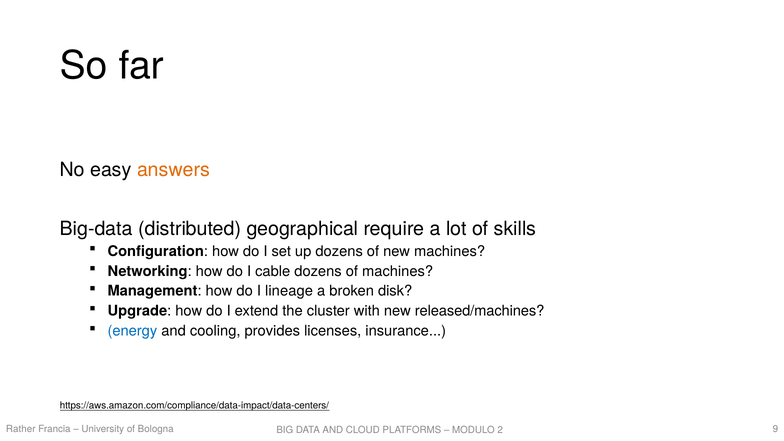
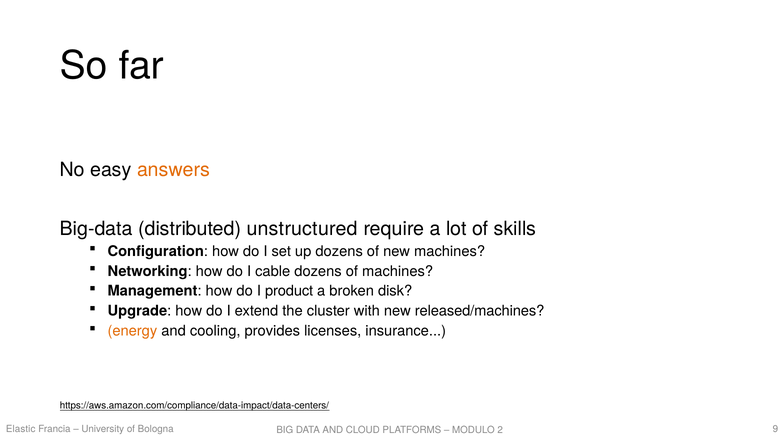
geographical: geographical -> unstructured
lineage: lineage -> product
energy colour: blue -> orange
Rather: Rather -> Elastic
